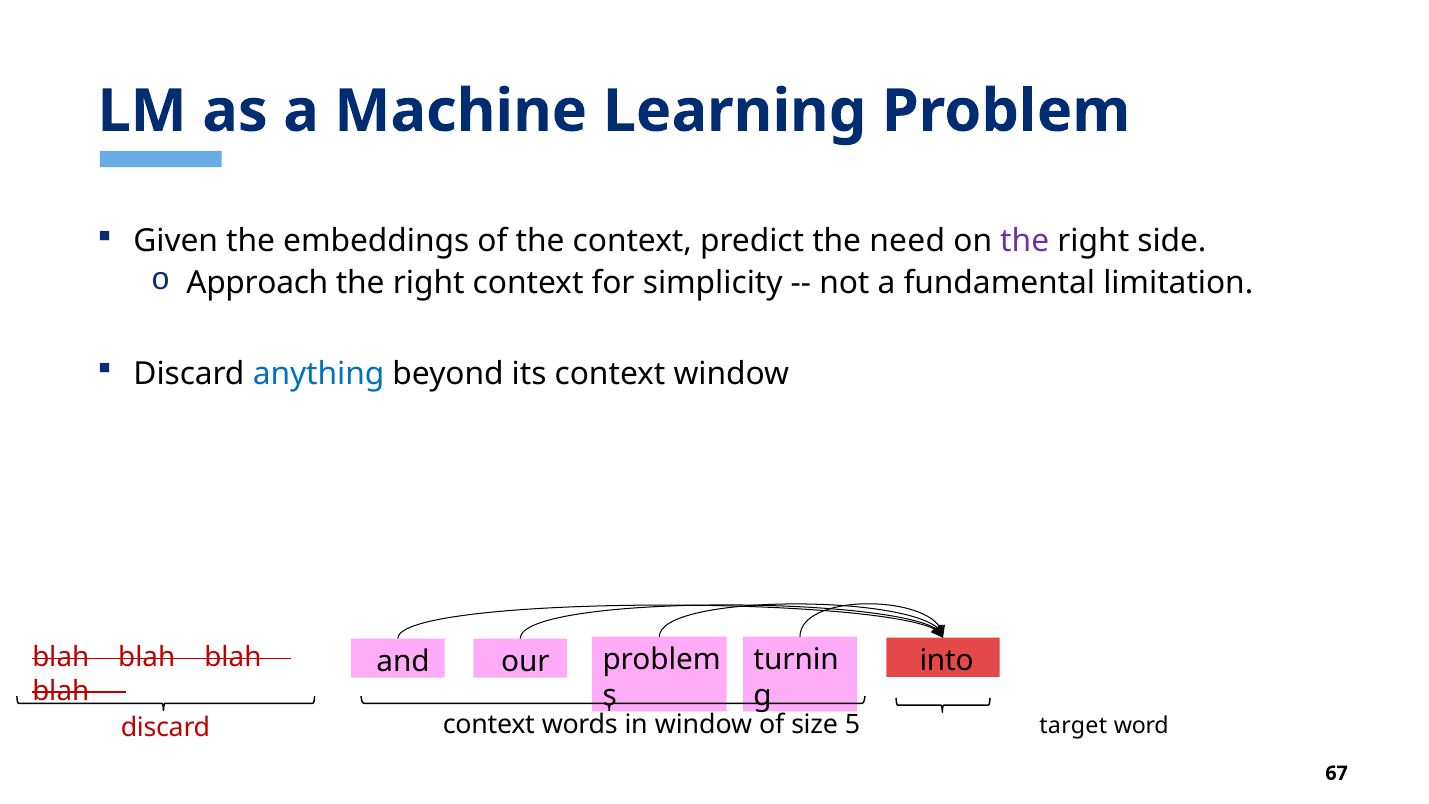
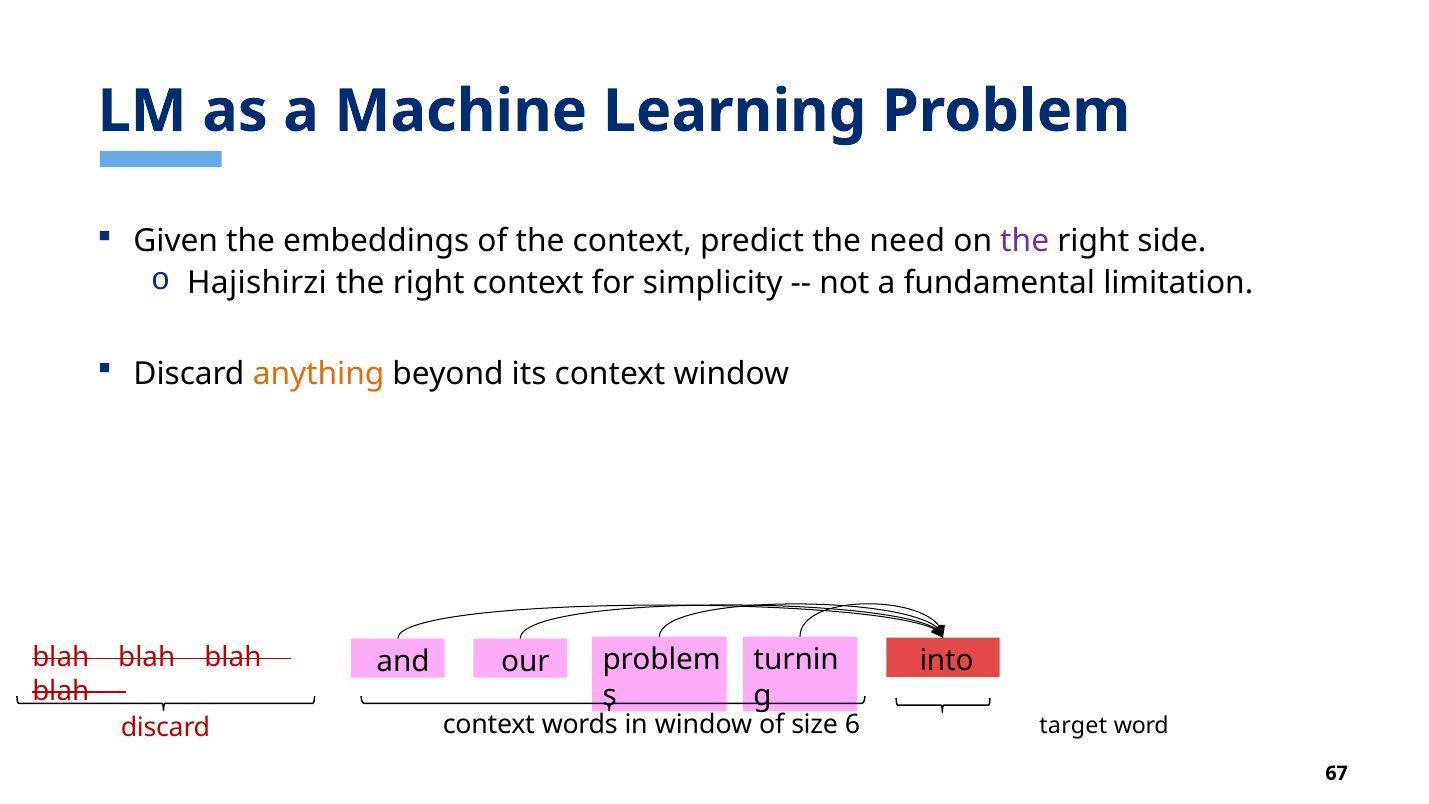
Approach: Approach -> Hajishirzi
anything colour: blue -> orange
5: 5 -> 6
